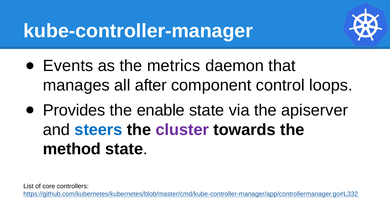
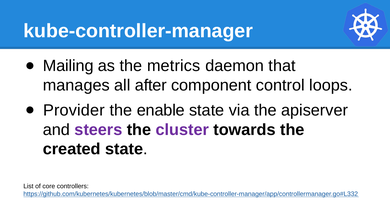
Events: Events -> Mailing
Provides: Provides -> Provider
steers colour: blue -> purple
method: method -> created
